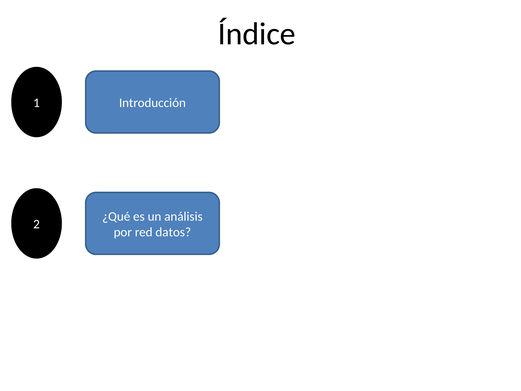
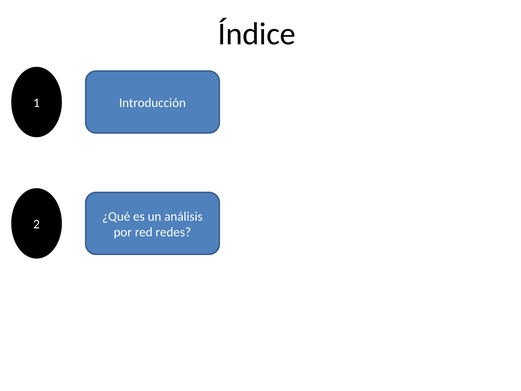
datos: datos -> redes
